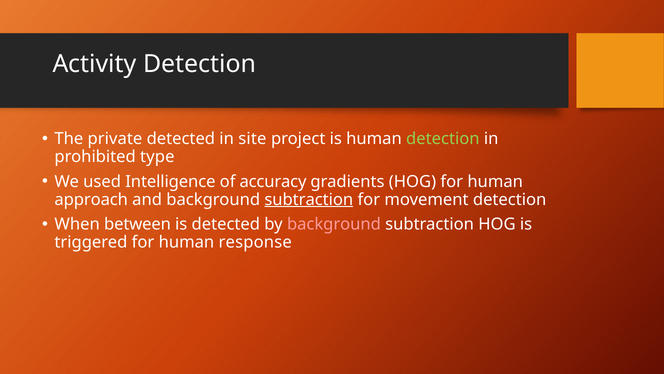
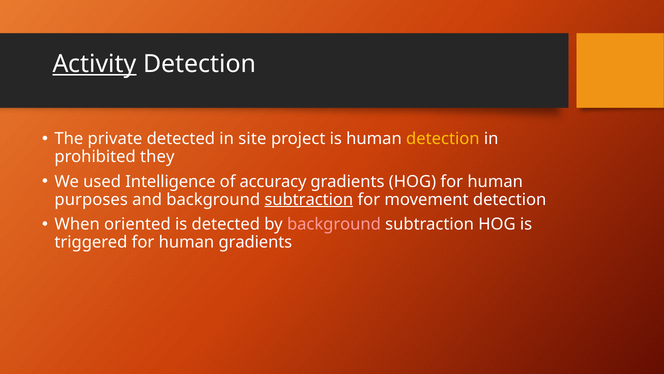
Activity underline: none -> present
detection at (443, 139) colour: light green -> yellow
type: type -> they
approach: approach -> purposes
between: between -> oriented
human response: response -> gradients
